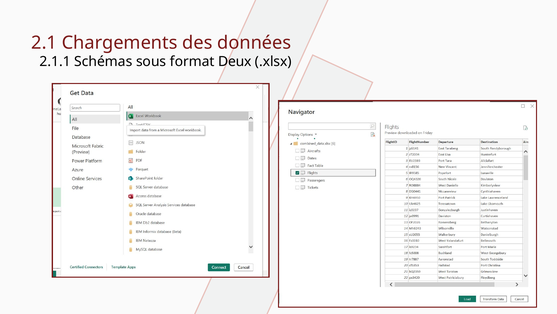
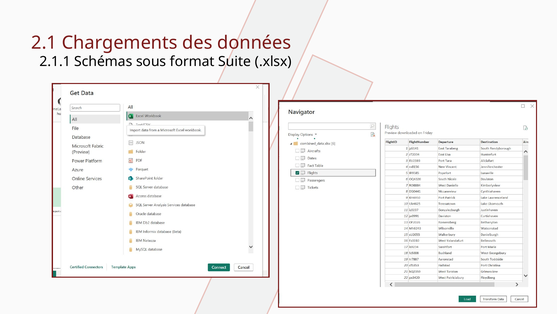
Deux: Deux -> Suite
